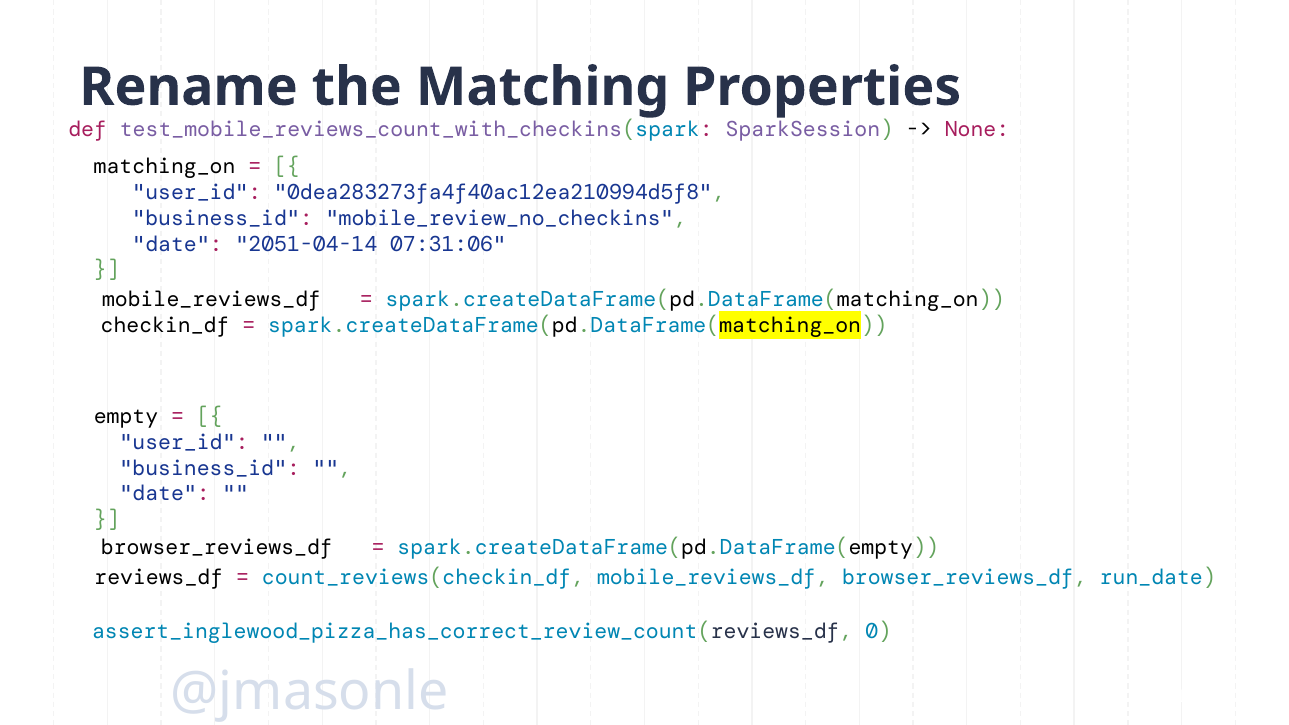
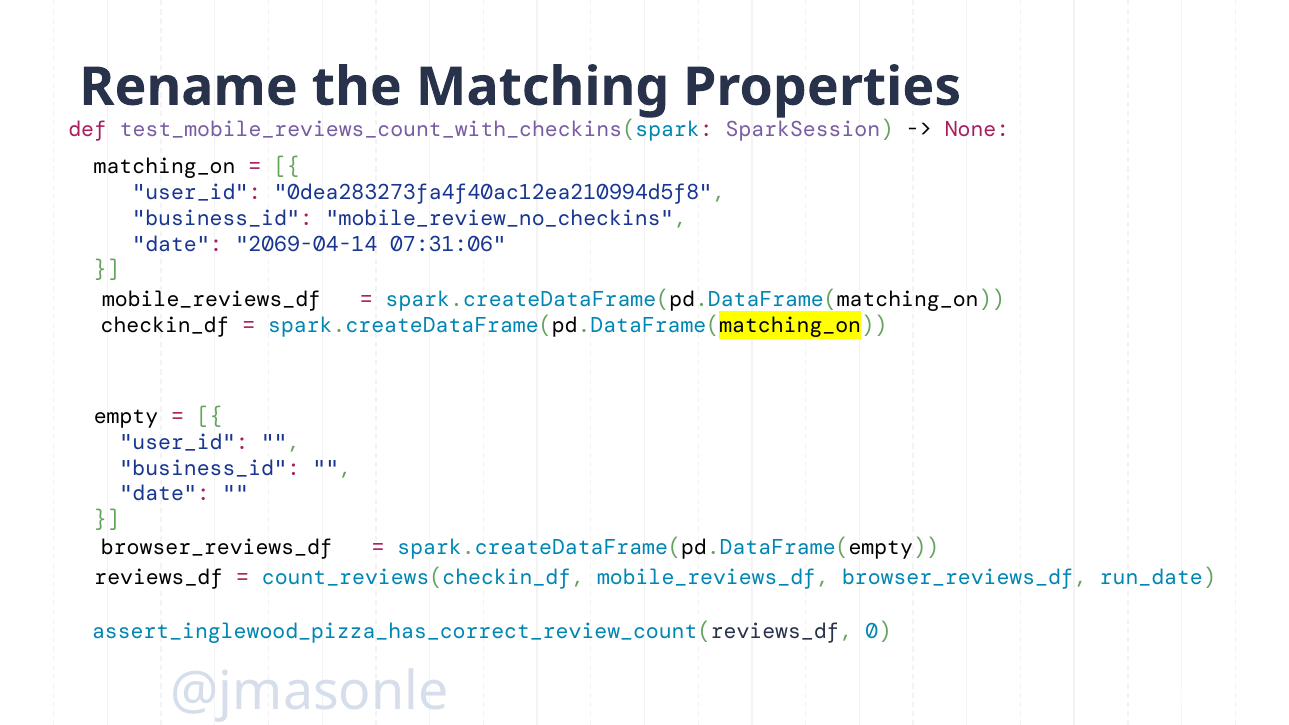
2051-04-14: 2051-04-14 -> 2069-04-14
